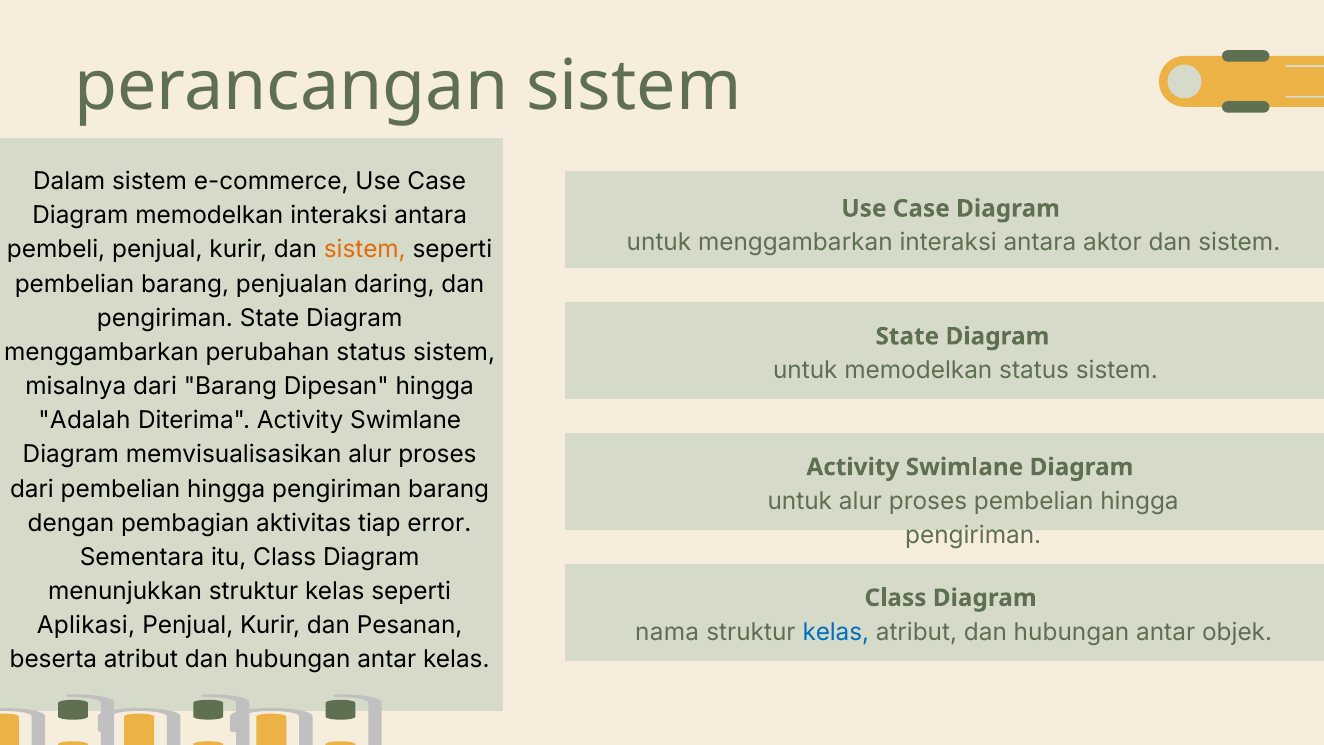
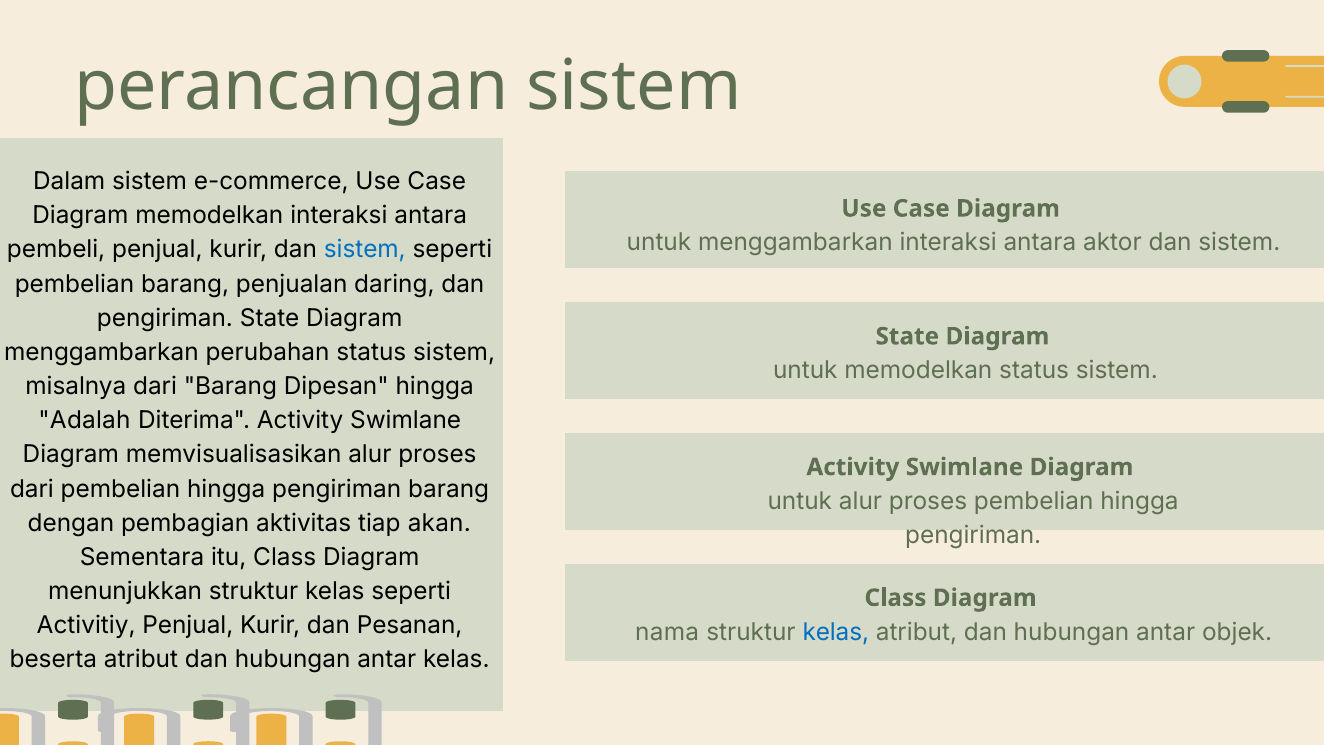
sistem at (365, 250) colour: orange -> blue
error: error -> akan
Aplikasi: Aplikasi -> Activitiy
